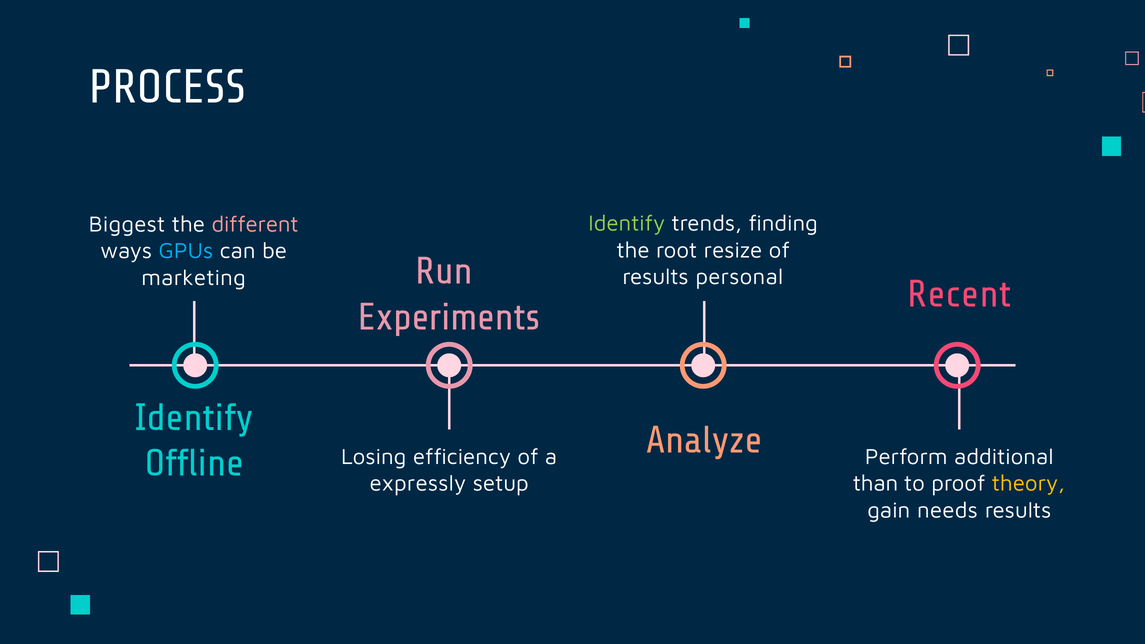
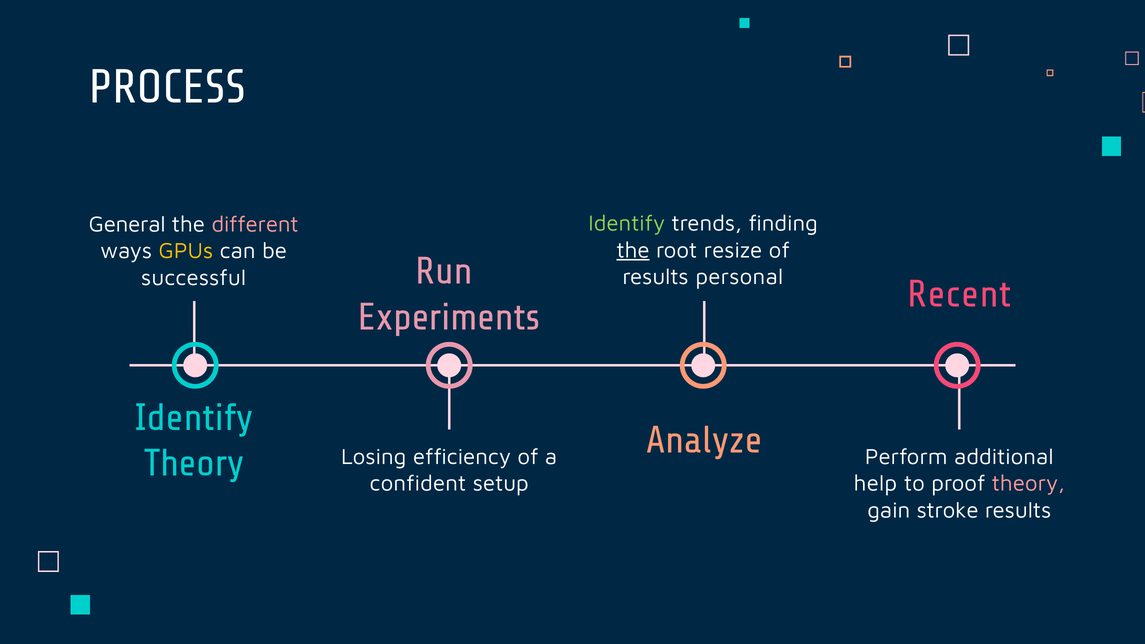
Biggest: Biggest -> General
the at (633, 250) underline: none -> present
GPUs colour: light blue -> yellow
marketing: marketing -> successful
Offline at (194, 463): Offline -> Theory
expressly: expressly -> confident
than: than -> help
theory at (1028, 484) colour: yellow -> pink
needs: needs -> stroke
